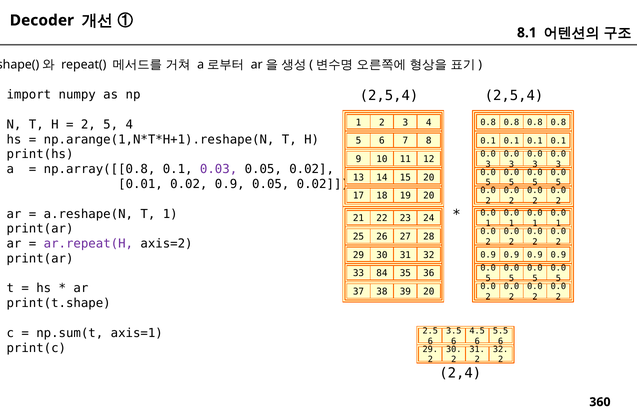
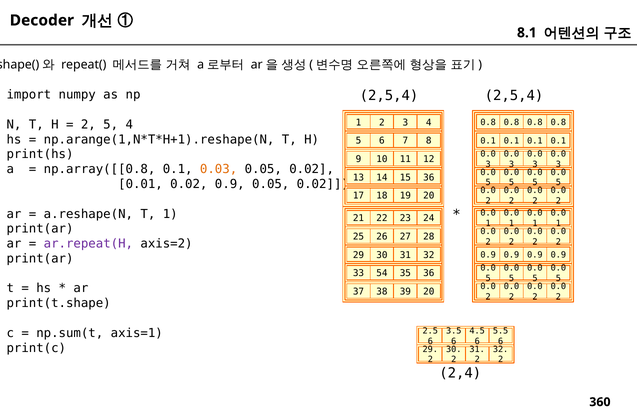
0.03 colour: purple -> orange
15 20: 20 -> 36
84: 84 -> 54
